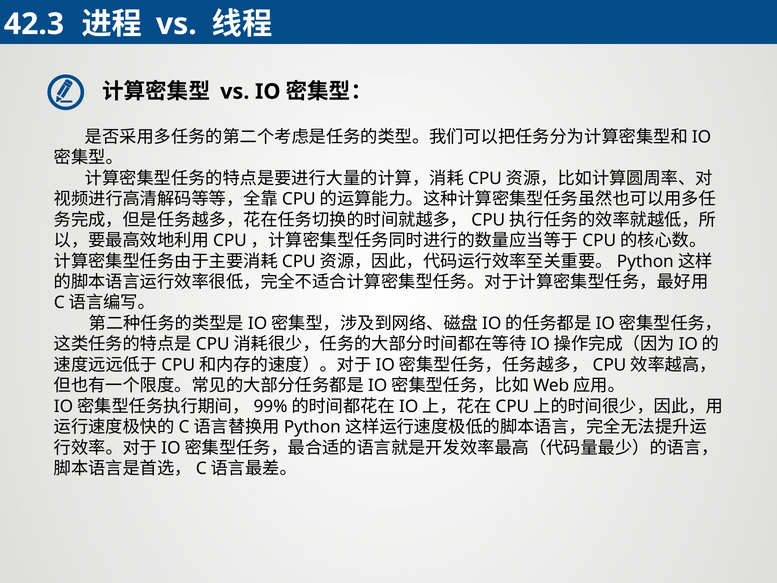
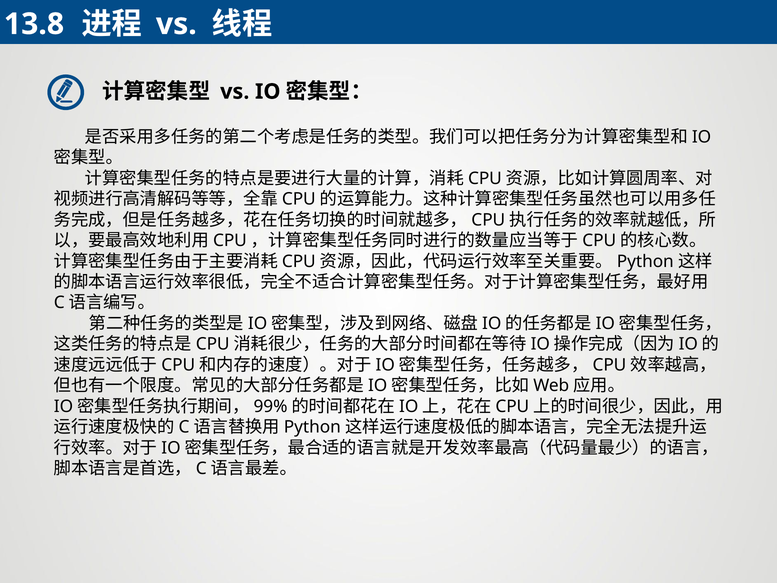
42.3: 42.3 -> 13.8
